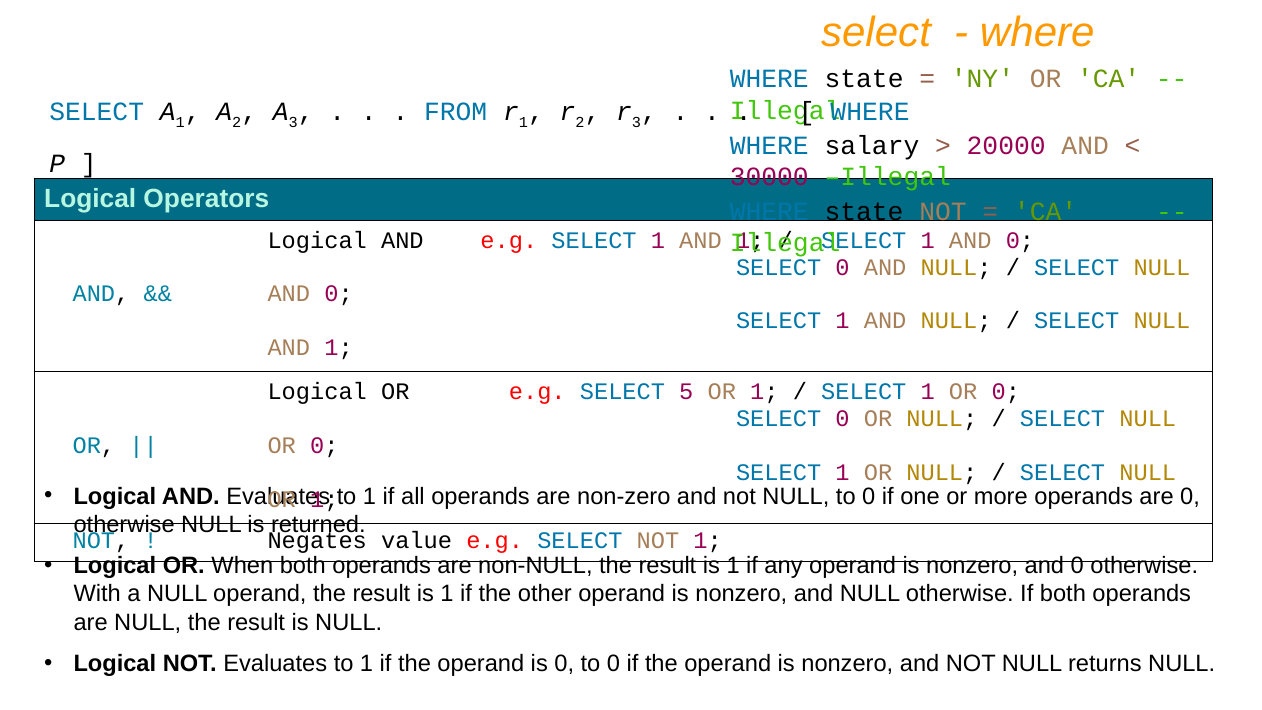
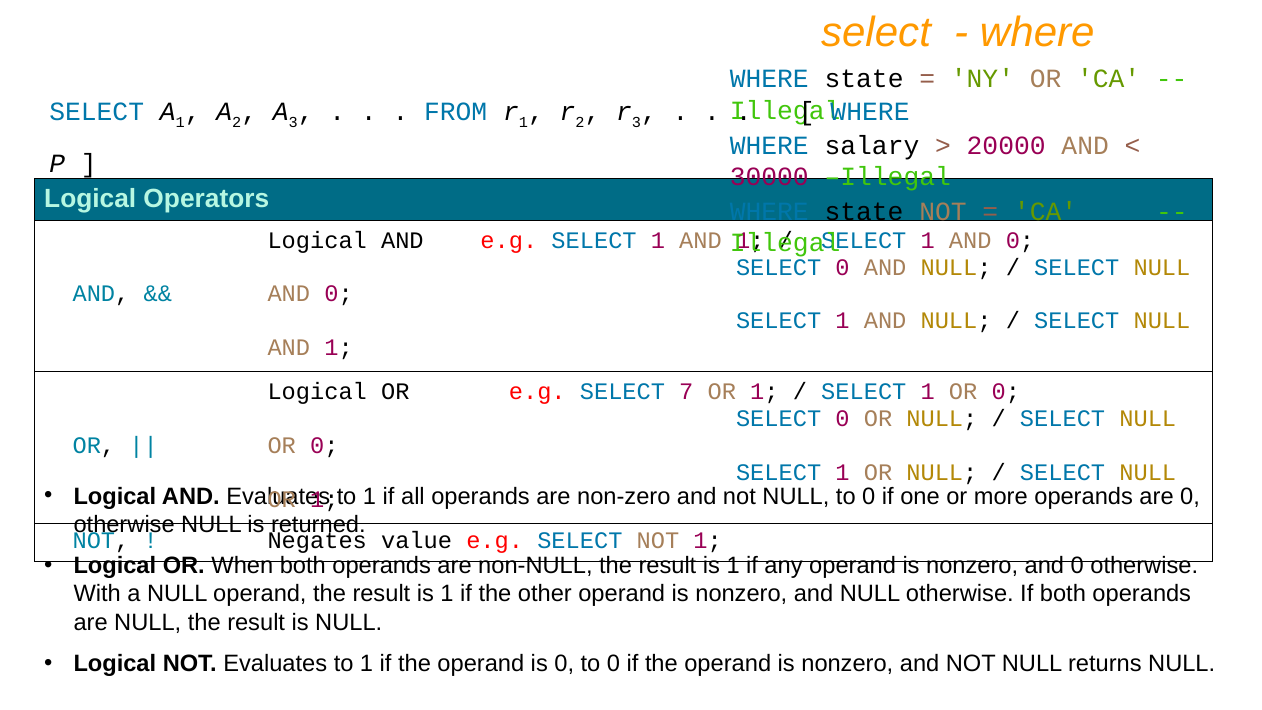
5: 5 -> 7
